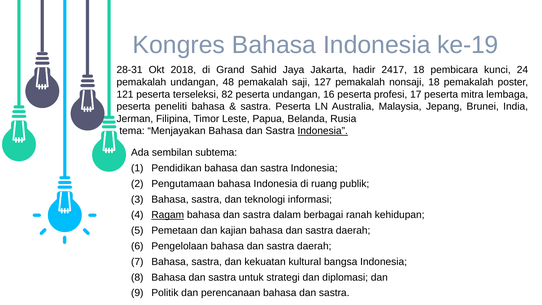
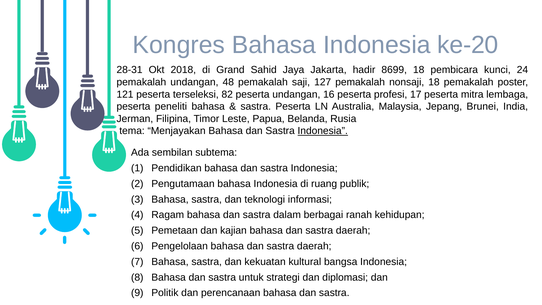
ke-19: ke-19 -> ke-20
2417: 2417 -> 8699
Ragam underline: present -> none
